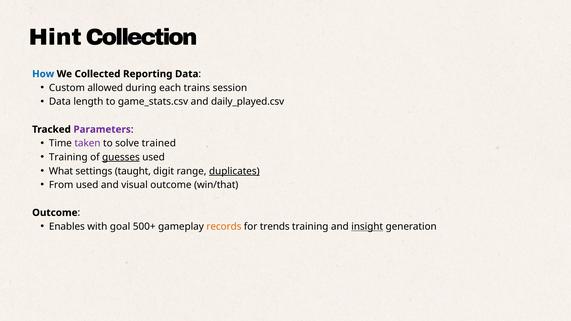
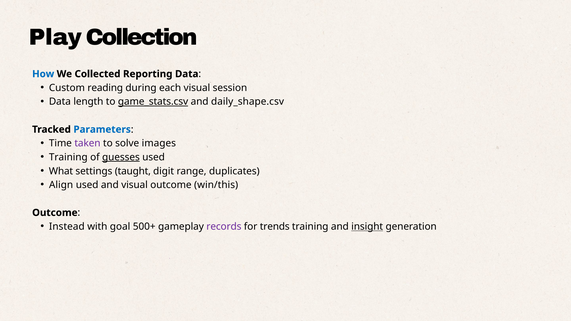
Hint: Hint -> Play
allowed: allowed -> reading
each trains: trains -> visual
game_stats.csv underline: none -> present
daily_played.csv: daily_played.csv -> daily_shape.csv
Parameters colour: purple -> blue
trained: trained -> images
duplicates underline: present -> none
From: From -> Align
win/that: win/that -> win/this
Enables: Enables -> Instead
records colour: orange -> purple
